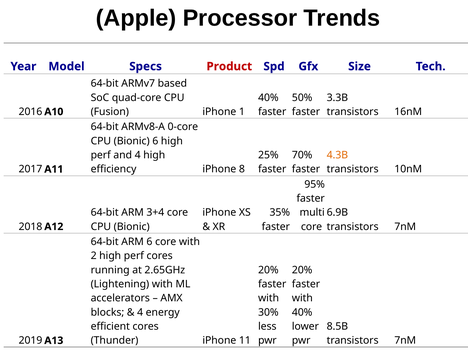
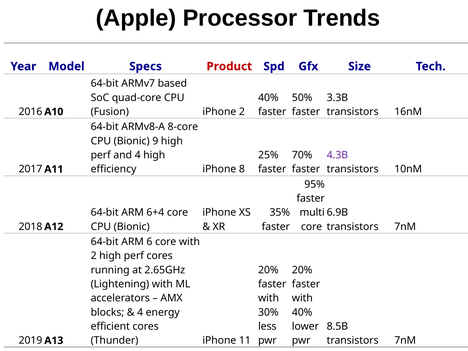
iPhone 1: 1 -> 2
0-core: 0-core -> 8-core
Bionic 6: 6 -> 9
4.3B colour: orange -> purple
3+4: 3+4 -> 6+4
